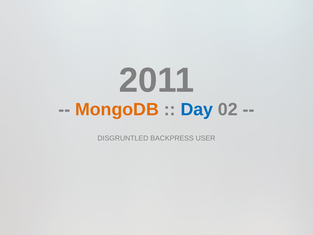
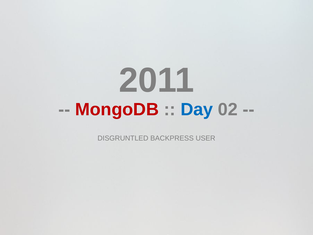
MongoDB colour: orange -> red
